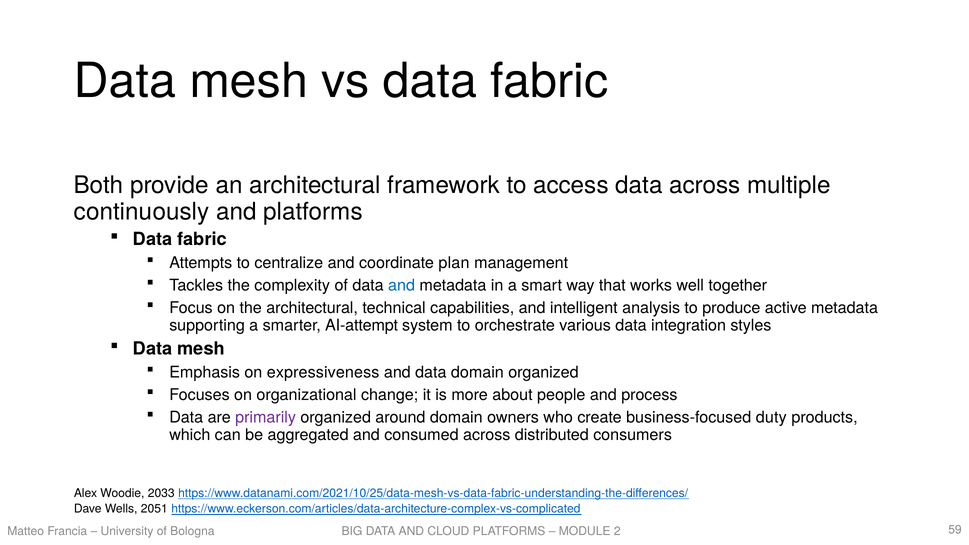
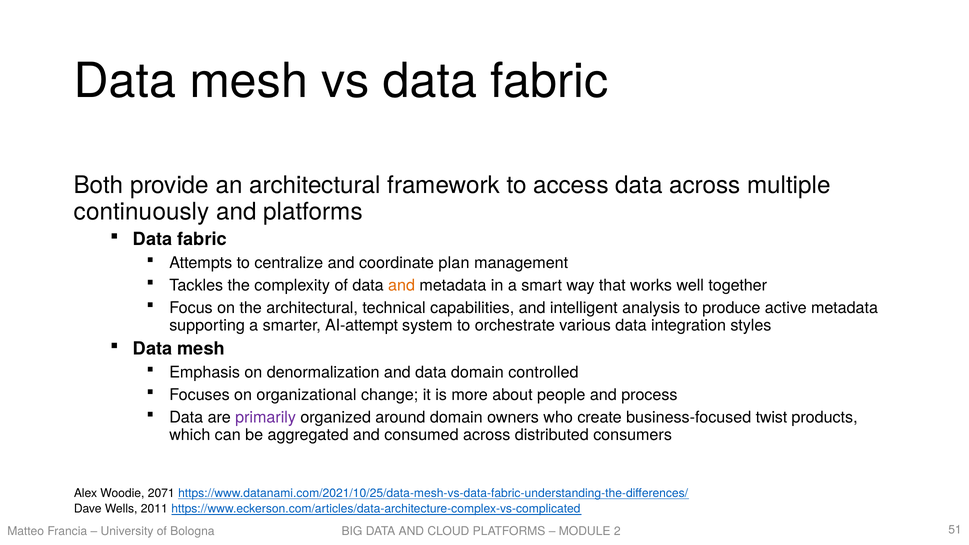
and at (402, 286) colour: blue -> orange
expressiveness: expressiveness -> denormalization
domain organized: organized -> controlled
duty: duty -> twist
2033: 2033 -> 2071
2051: 2051 -> 2011
59: 59 -> 51
